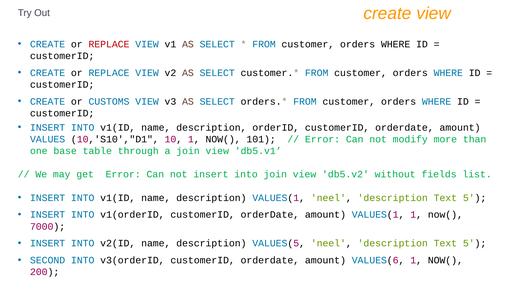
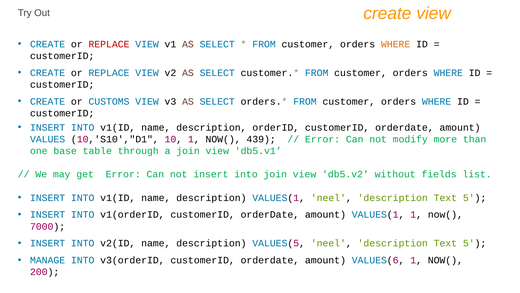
WHERE at (396, 44) colour: black -> orange
101: 101 -> 439
SECOND: SECOND -> MANAGE
